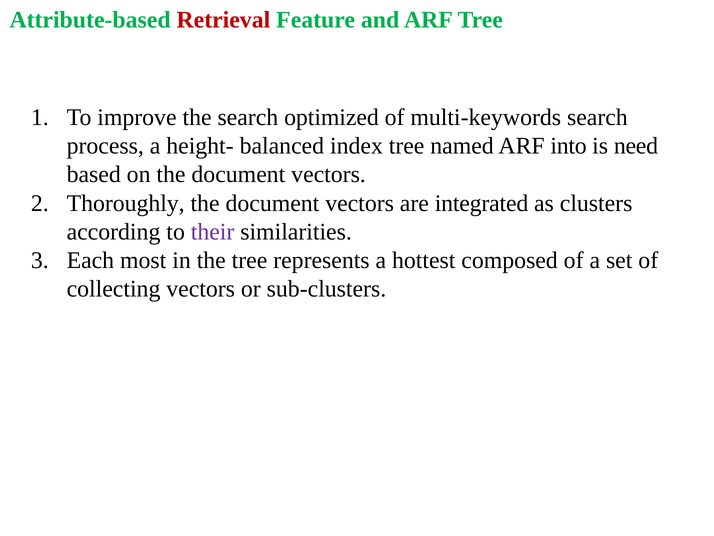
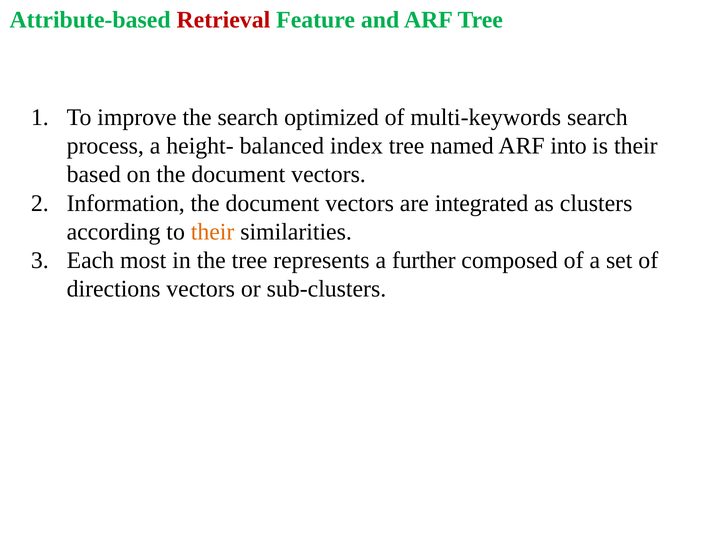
is need: need -> their
Thoroughly: Thoroughly -> Information
their at (213, 232) colour: purple -> orange
hottest: hottest -> further
collecting: collecting -> directions
